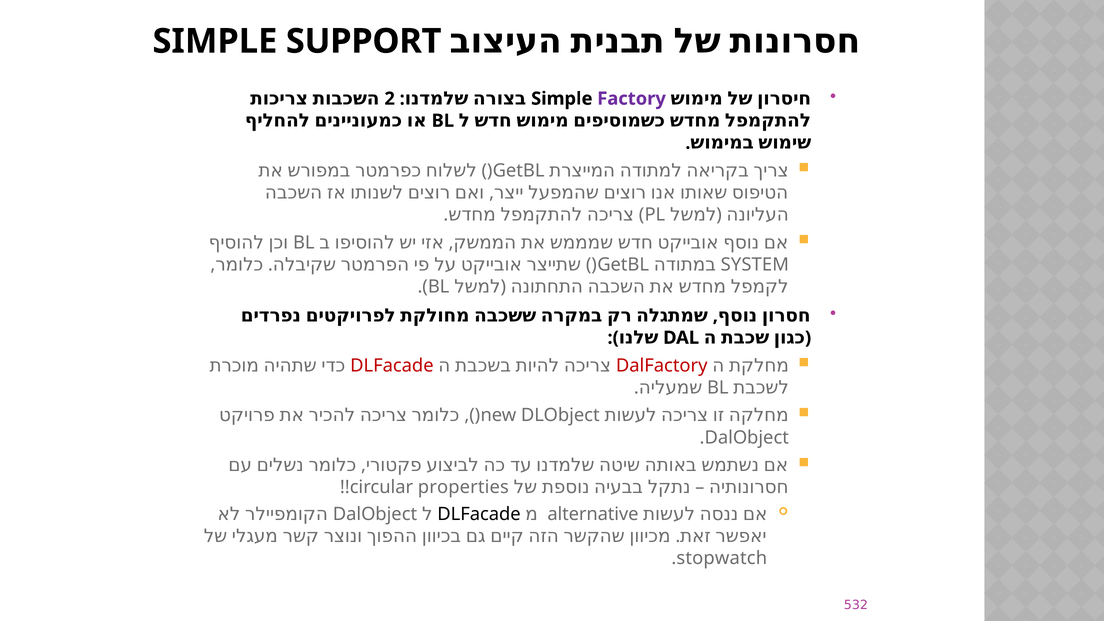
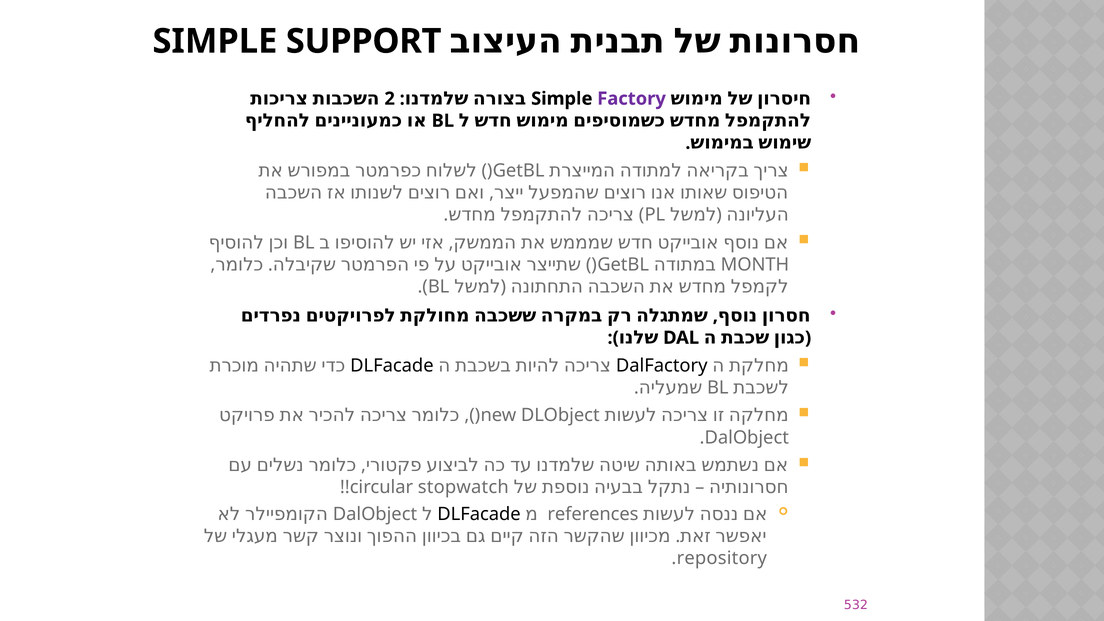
SYSTEM: SYSTEM -> MONTH
DLFacade at (392, 366) colour: red -> black
DalFactory colour: red -> black
properties: properties -> stopwatch
alternative: alternative -> references
stopwatch: stopwatch -> repository
